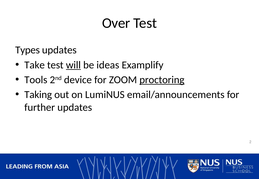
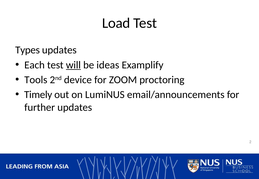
Over: Over -> Load
Take: Take -> Each
proctoring underline: present -> none
Taking: Taking -> Timely
